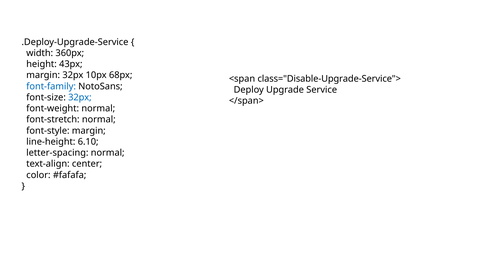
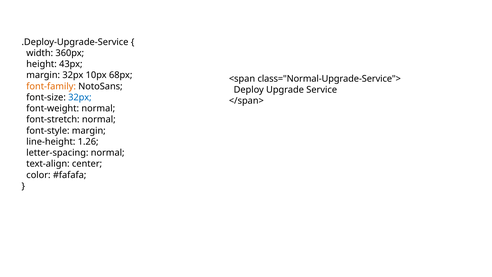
class="Disable-Upgrade-Service">: class="Disable-Upgrade-Service"> -> class="Normal-Upgrade-Service">
font-family colour: blue -> orange
6.10: 6.10 -> 1.26
